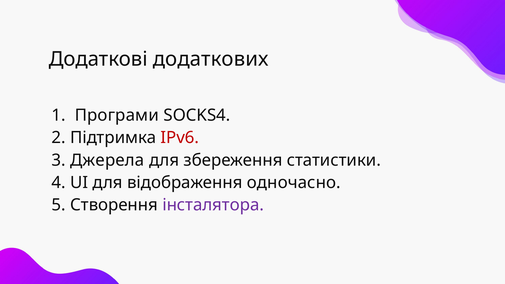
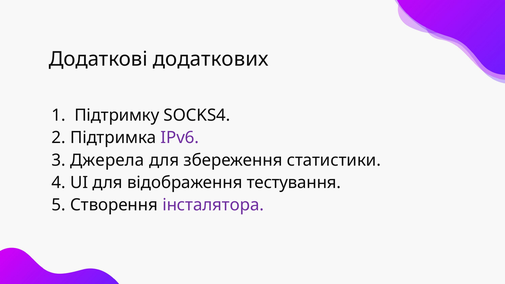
Програми: Програми -> Підтримку
IPv6 colour: red -> purple
одночасно: одночасно -> тестування
